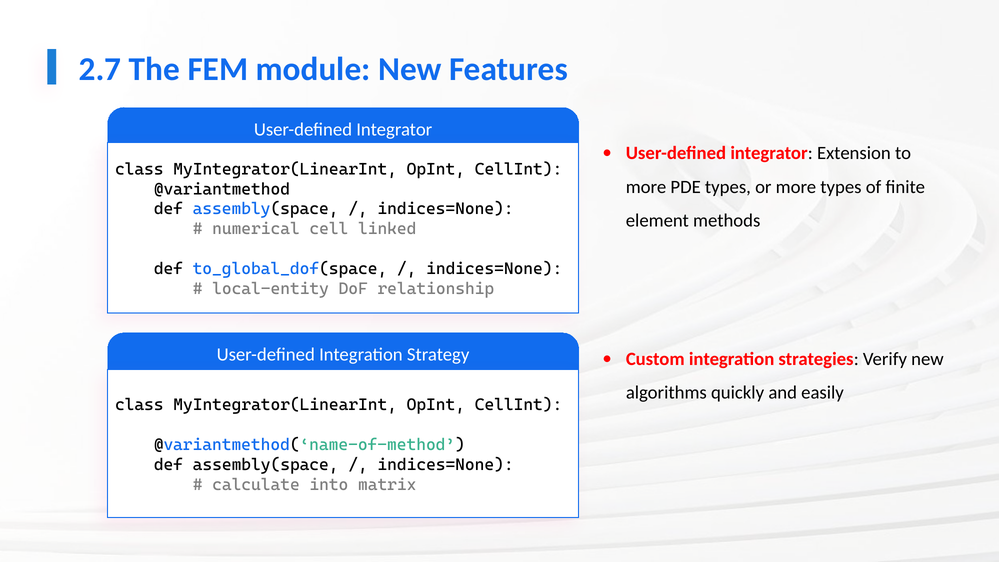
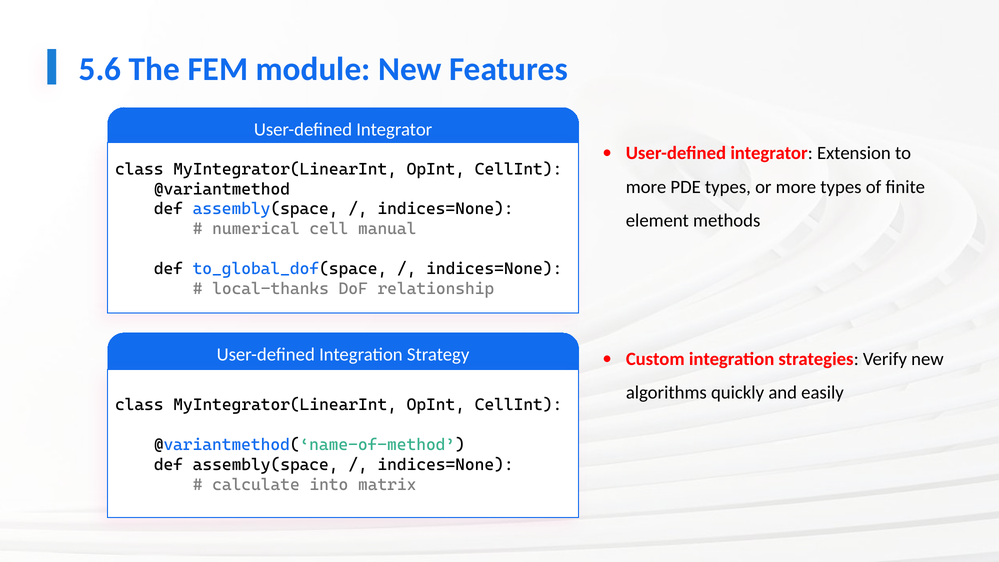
2.7: 2.7 -> 5.6
linked: linked -> manual
local-entity: local-entity -> local-thanks
